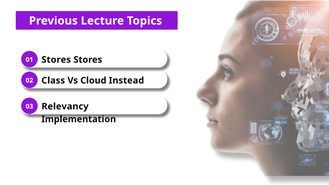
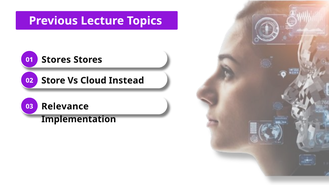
Class: Class -> Store
Relevancy: Relevancy -> Relevance
